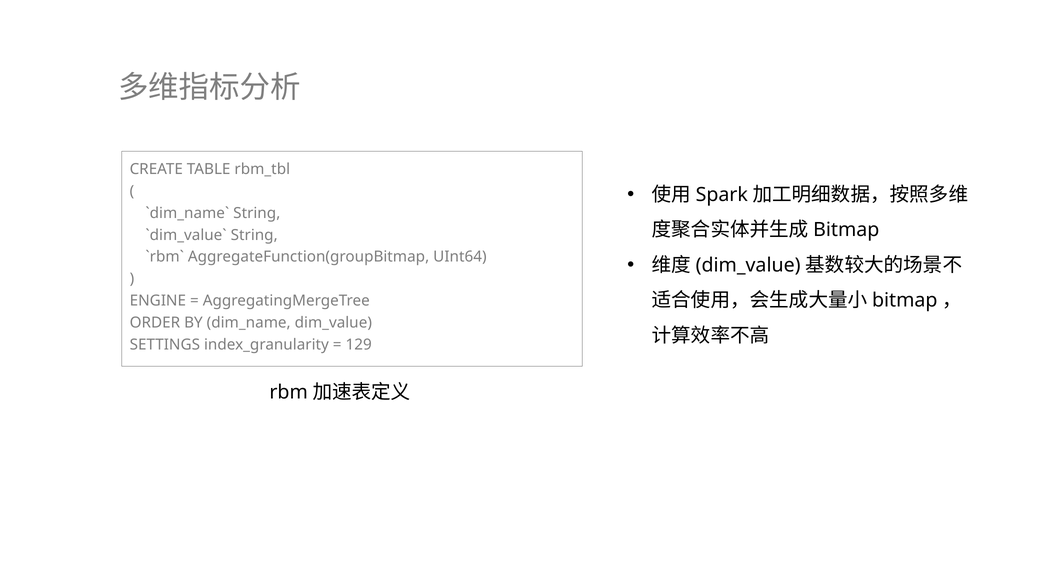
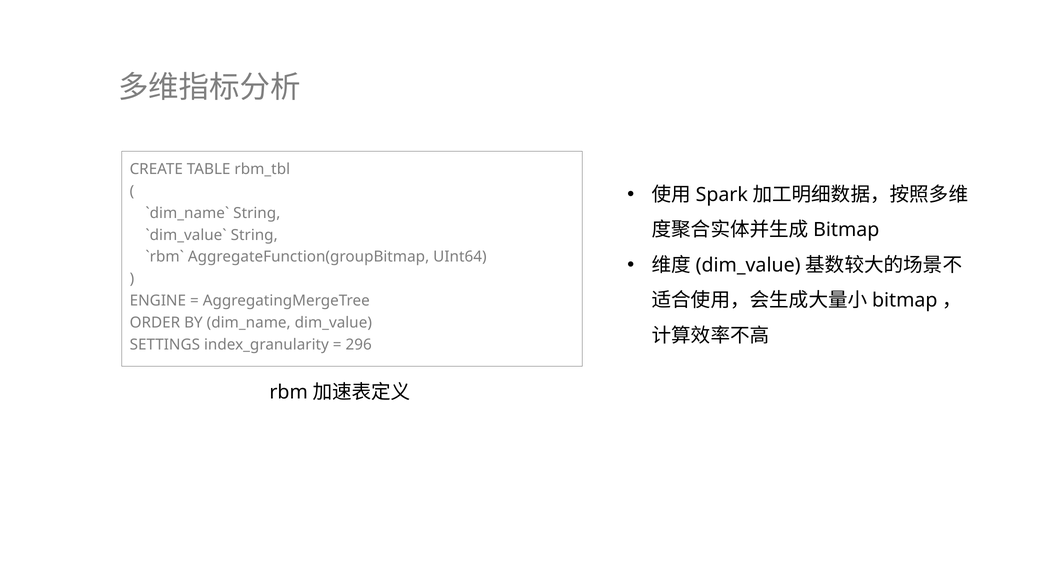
129: 129 -> 296
